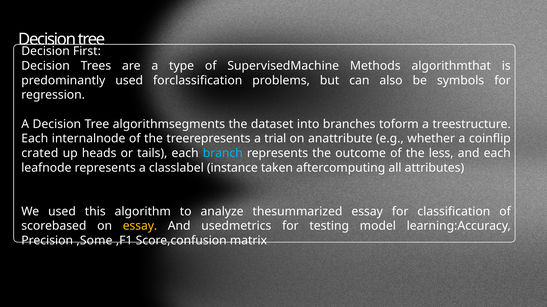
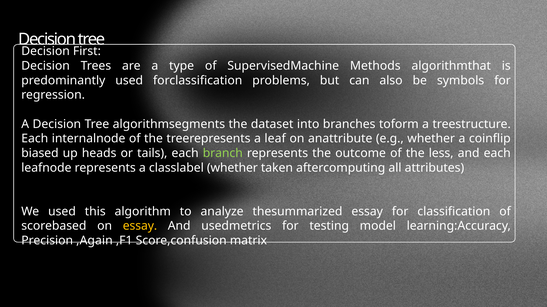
trial: trial -> leaf
crated: crated -> biased
branch colour: light blue -> light green
classlabel instance: instance -> whether
,Some: ,Some -> ,Again
